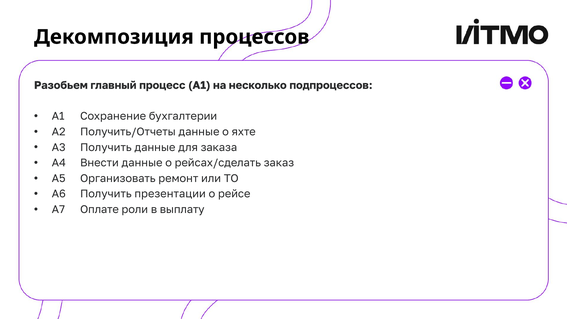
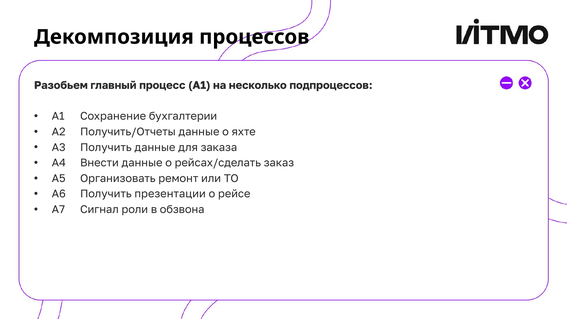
Оплате: Оплате -> Сигнал
выплату: выплату -> обзвона
